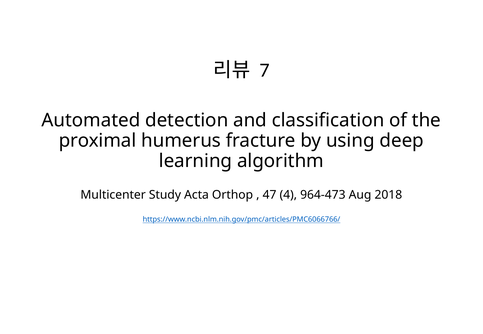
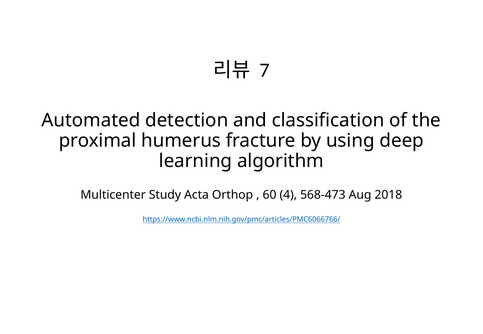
47: 47 -> 60
964-473: 964-473 -> 568-473
